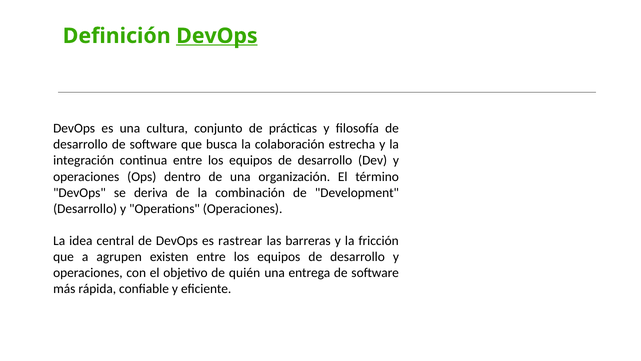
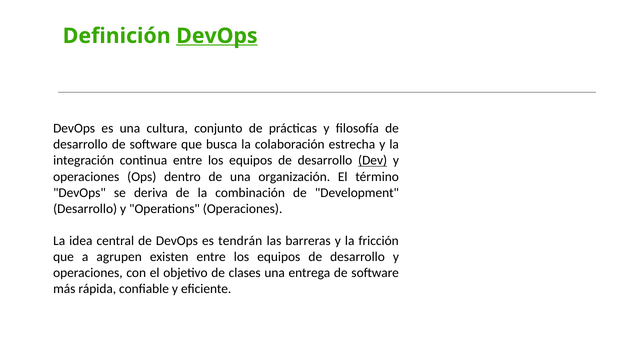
Dev underline: none -> present
rastrear: rastrear -> tendrán
quién: quién -> clases
